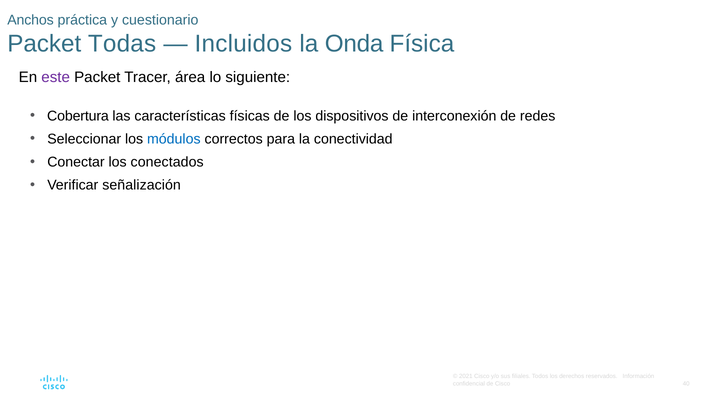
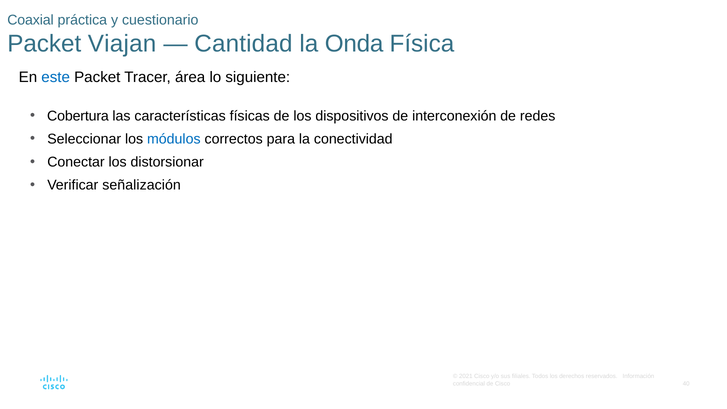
Anchos: Anchos -> Coaxial
Todas: Todas -> Viajan
Incluidos: Incluidos -> Cantidad
este colour: purple -> blue
conectados: conectados -> distorsionar
